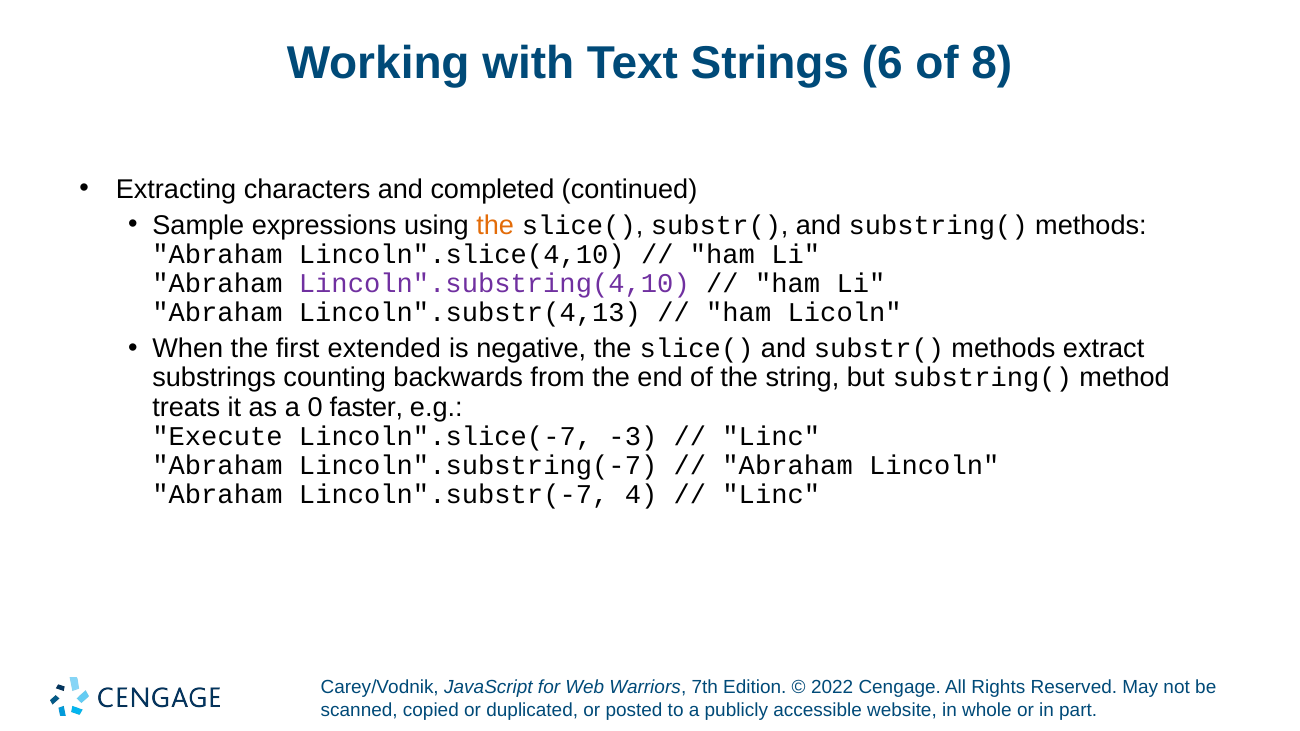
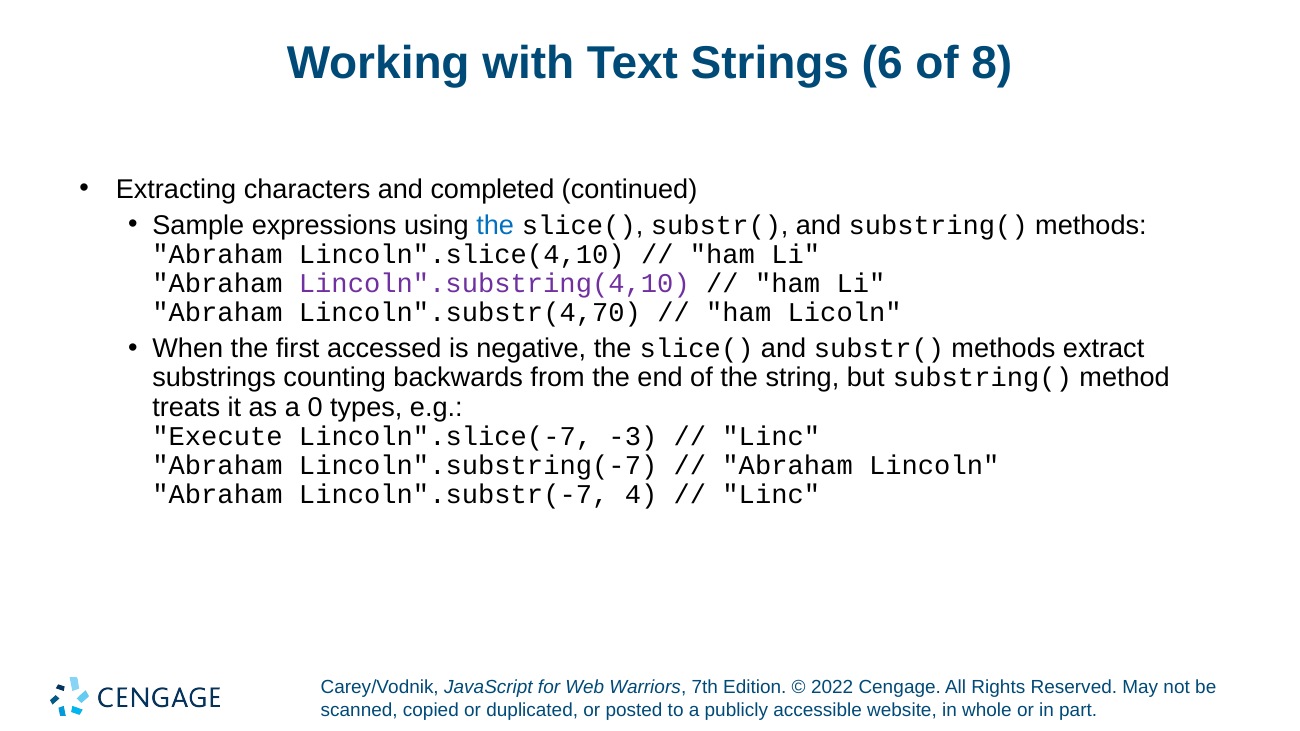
the at (495, 225) colour: orange -> blue
Lincoln".substr(4,13: Lincoln".substr(4,13 -> Lincoln".substr(4,70
extended: extended -> accessed
faster: faster -> types
